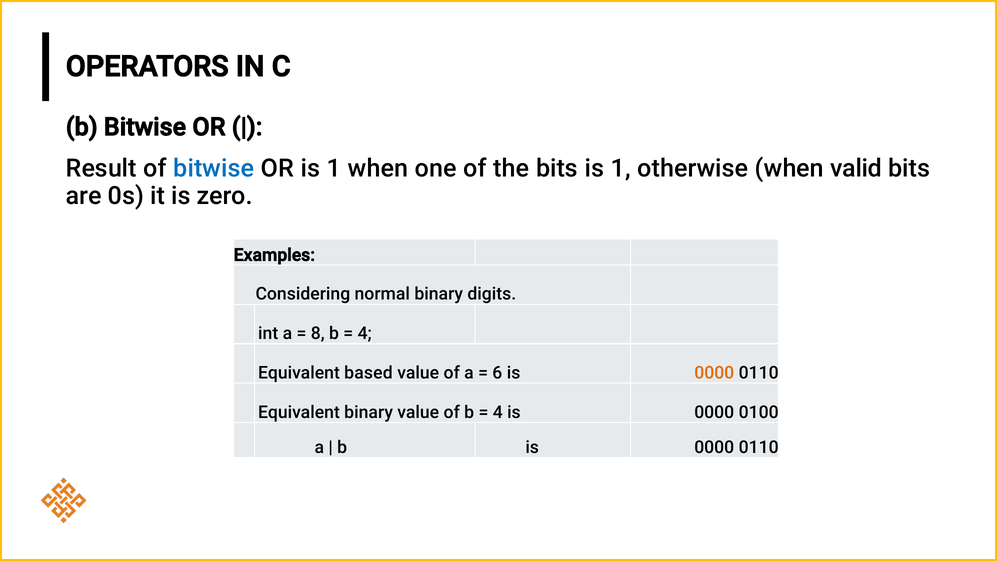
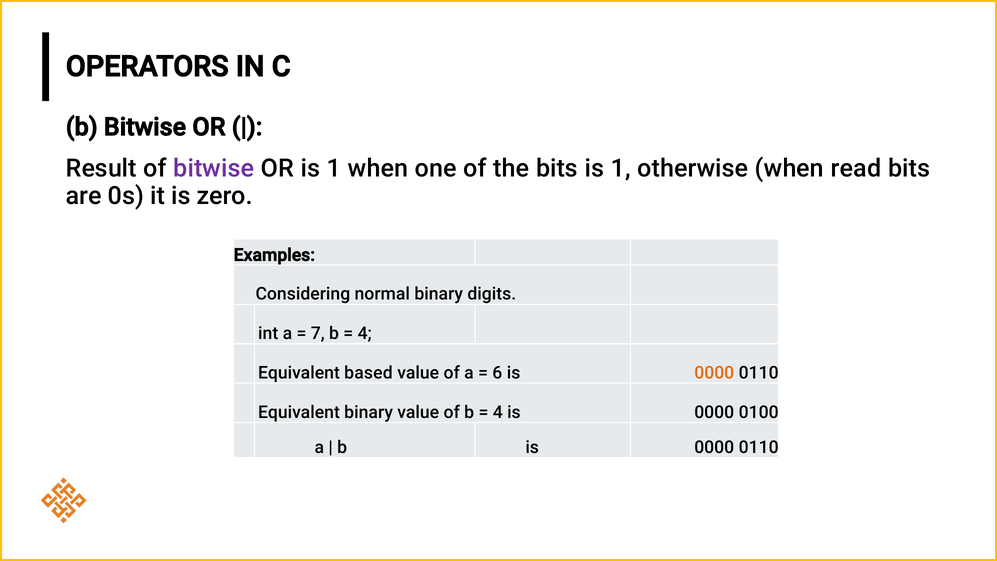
bitwise at (214, 169) colour: blue -> purple
valid: valid -> read
8: 8 -> 7
